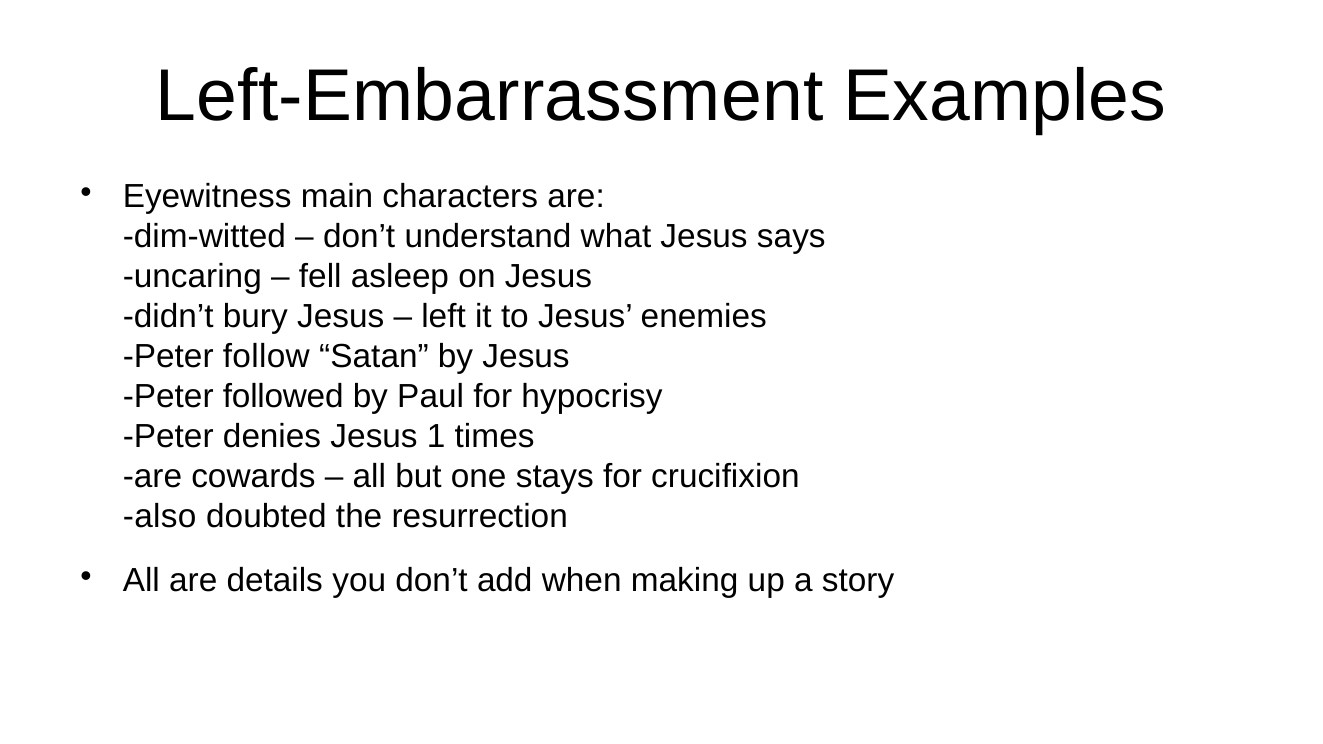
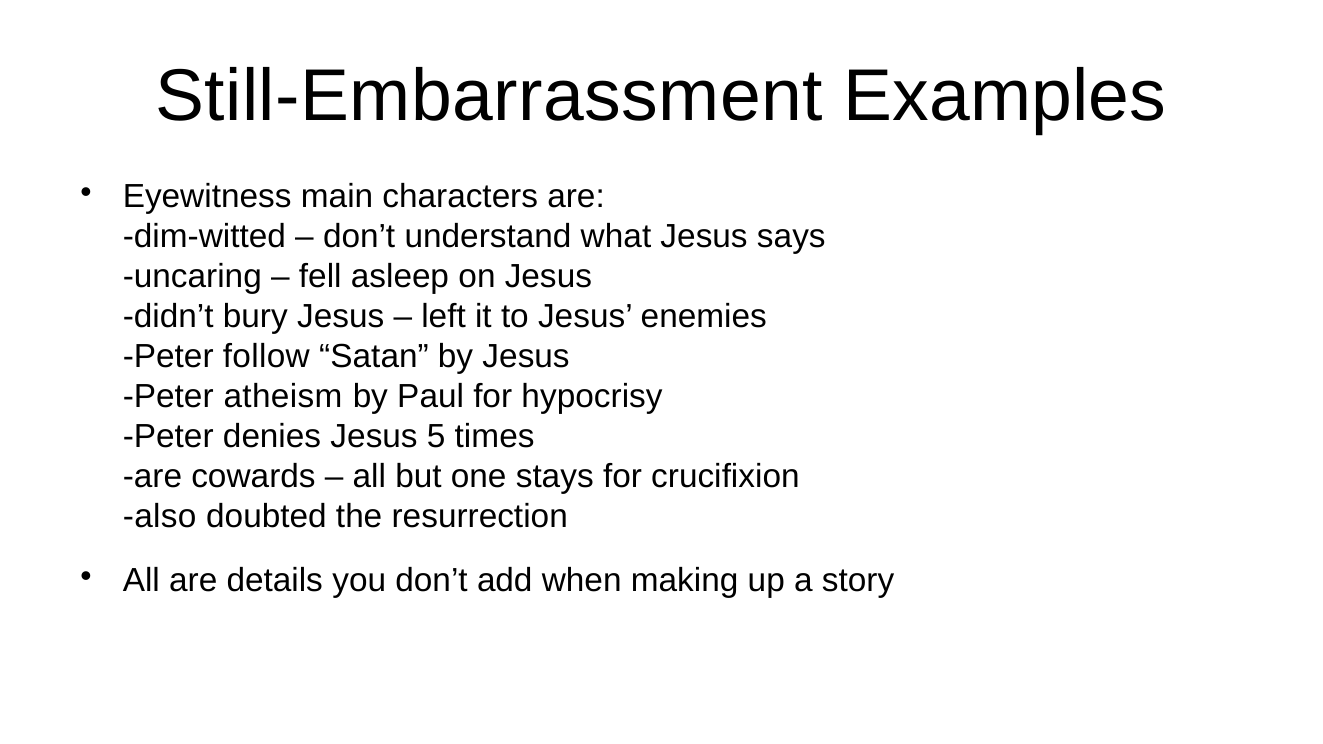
Left-Embarrassment: Left-Embarrassment -> Still-Embarrassment
followed: followed -> atheism
1: 1 -> 5
